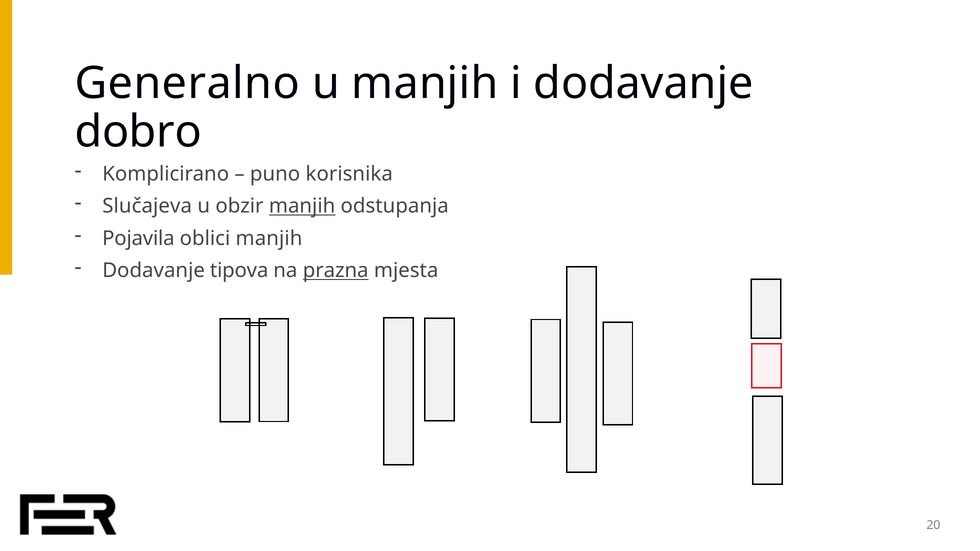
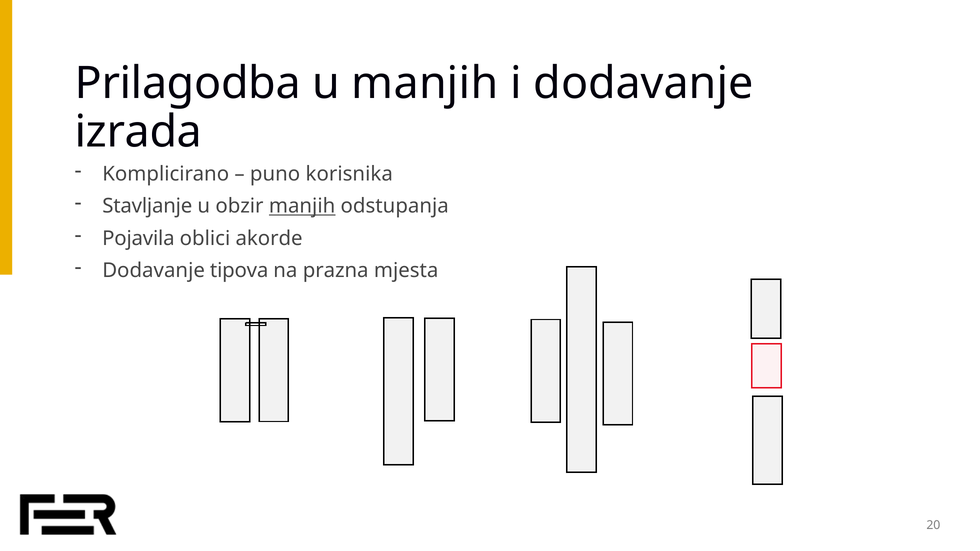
Generalno: Generalno -> Prilagodba
dobro: dobro -> izrada
Slučajeva: Slučajeva -> Stavljanje
oblici manjih: manjih -> akorde
prazna underline: present -> none
